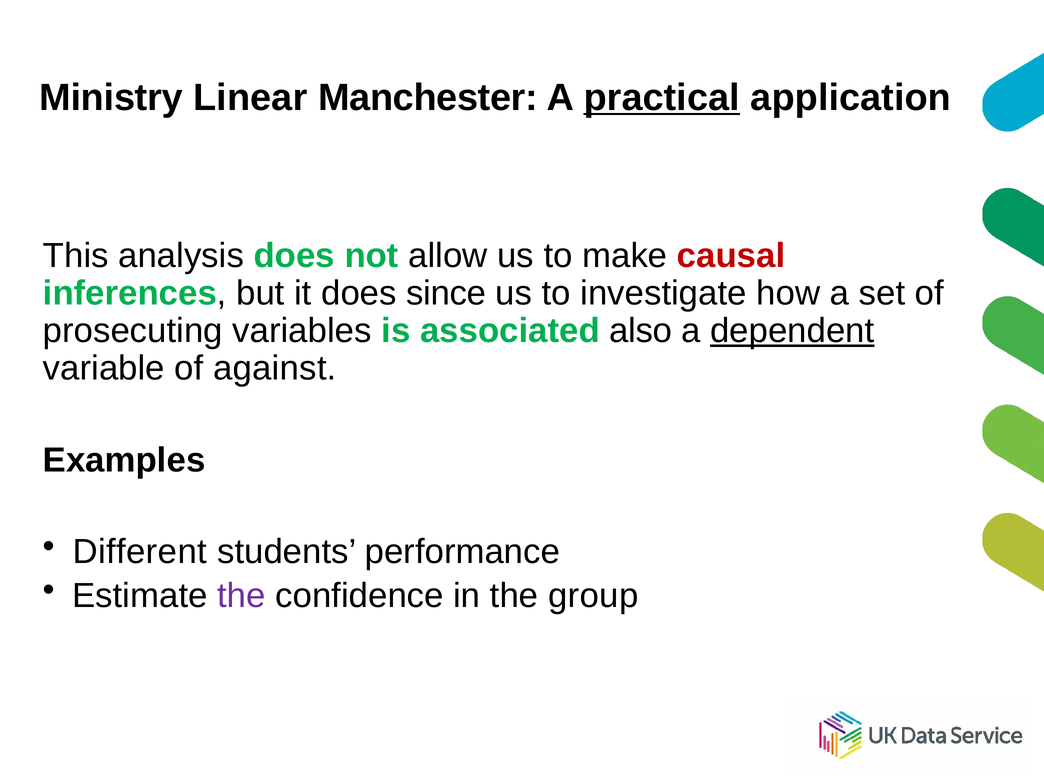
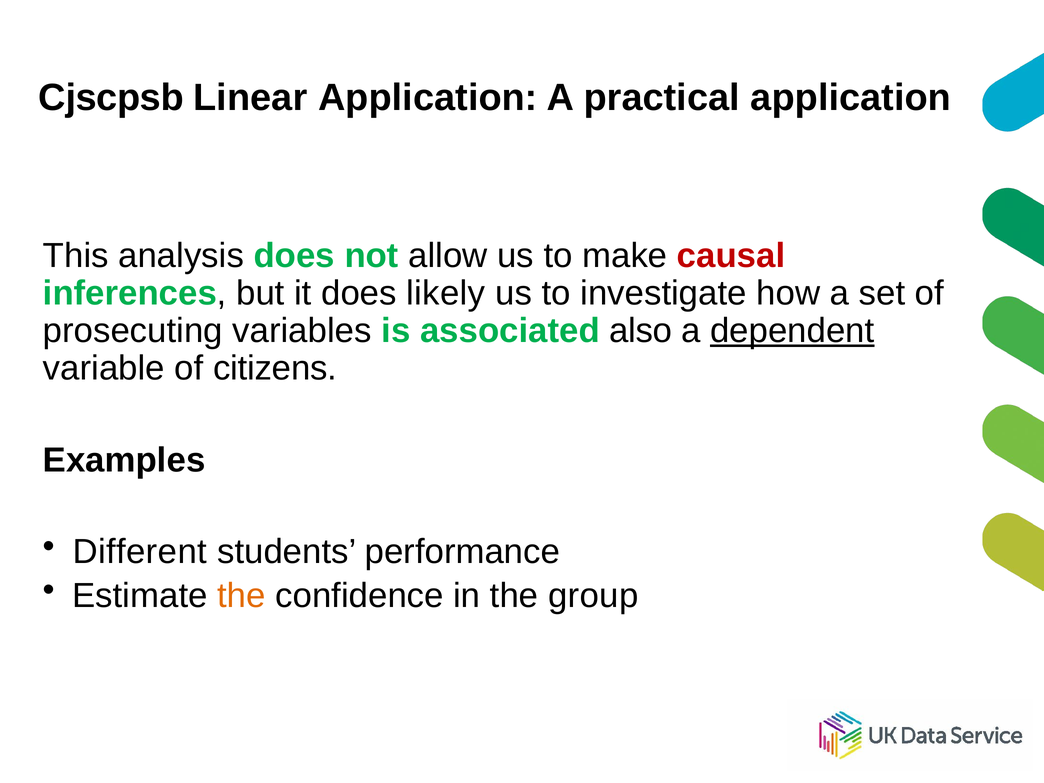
Ministry: Ministry -> Cjscpsb
Linear Manchester: Manchester -> Application
practical underline: present -> none
since: since -> likely
against: against -> citizens
the at (241, 596) colour: purple -> orange
